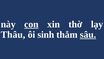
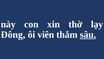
con underline: present -> none
Thâu: Thâu -> Ðông
sinh: sinh -> viên
